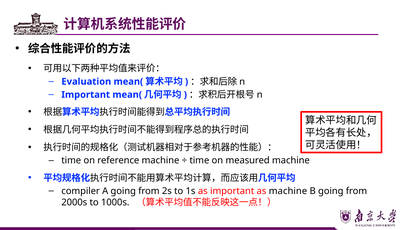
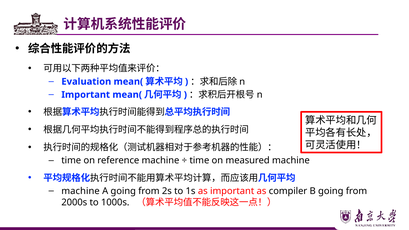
compiler at (81, 191): compiler -> machine
as machine: machine -> compiler
